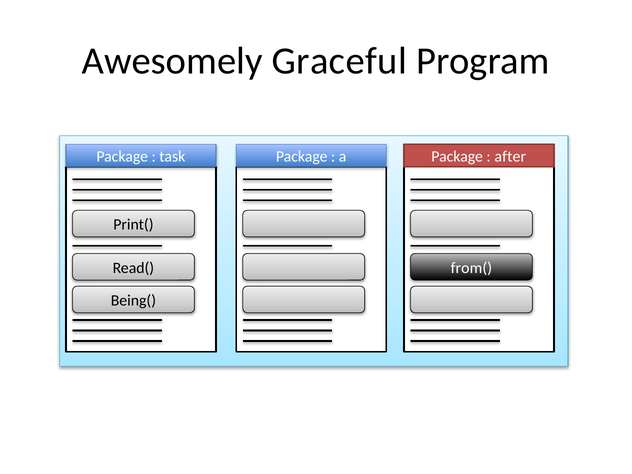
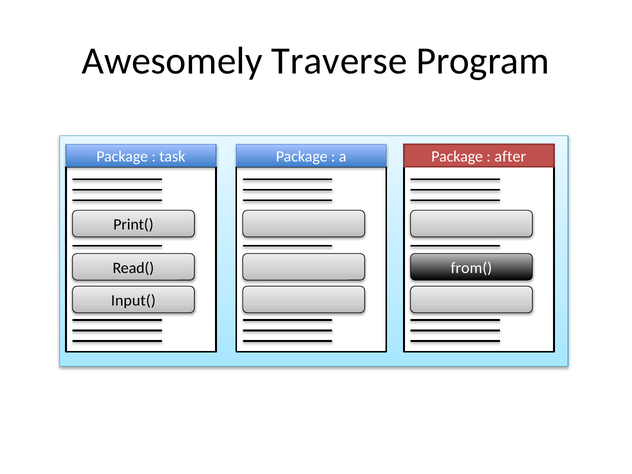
Graceful: Graceful -> Traverse
Being(: Being( -> Input(
